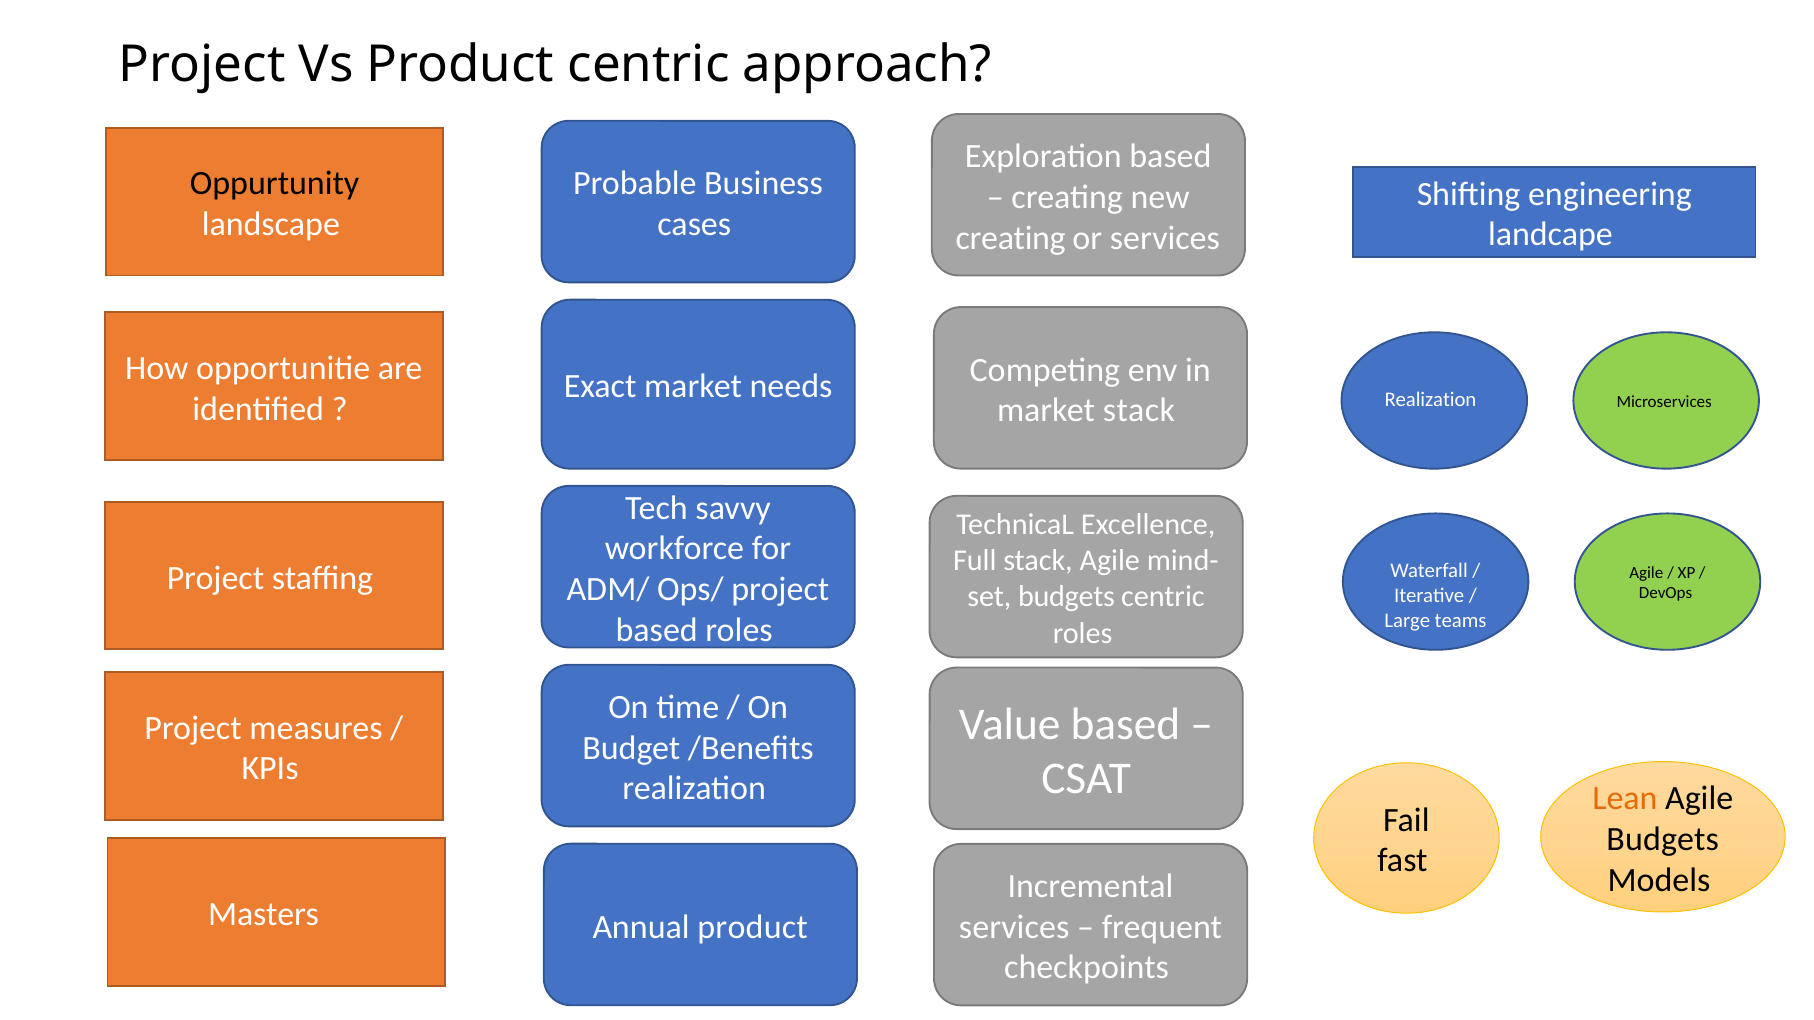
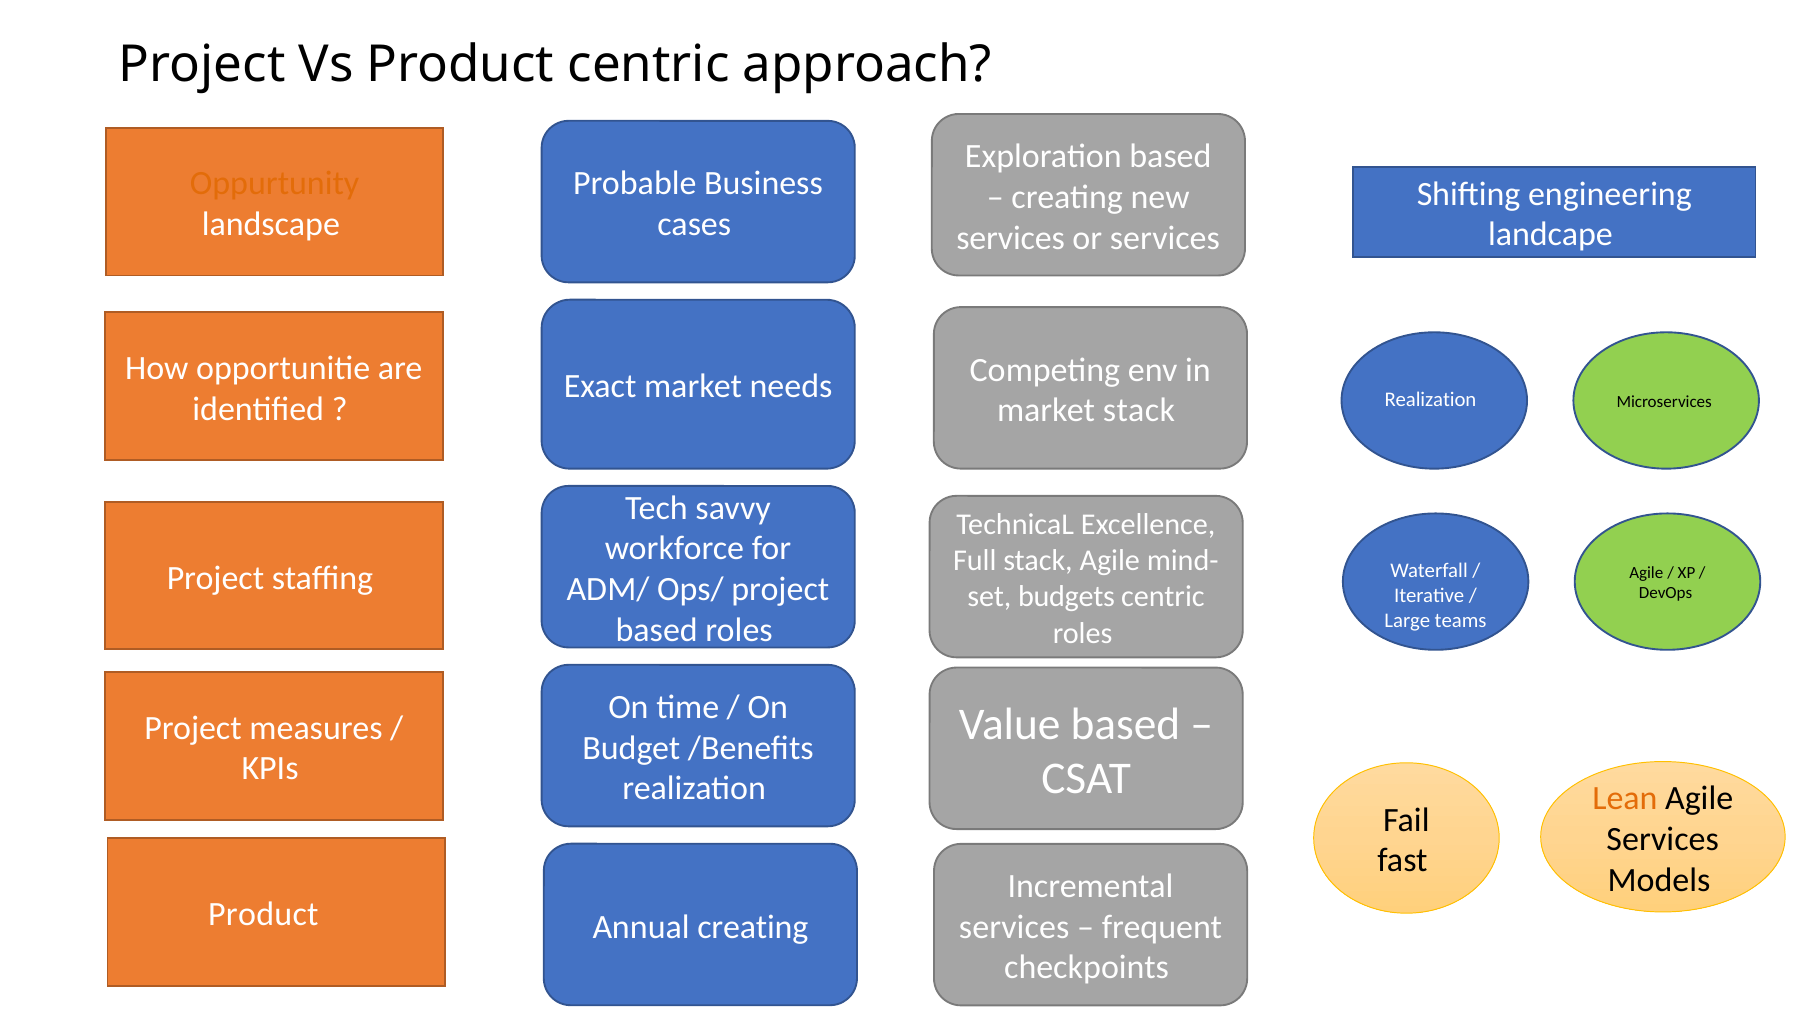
Oppurtunity colour: black -> orange
creating at (1011, 238): creating -> services
Budgets at (1663, 839): Budgets -> Services
Masters at (264, 915): Masters -> Product
Annual product: product -> creating
